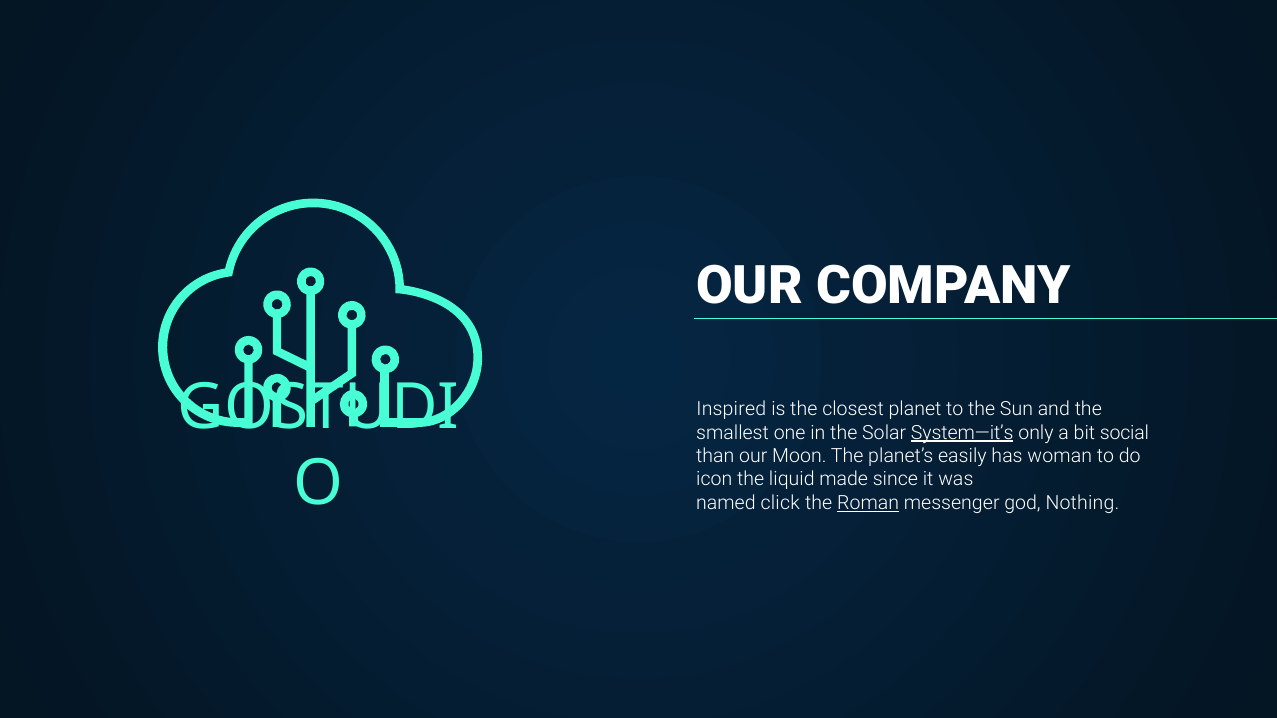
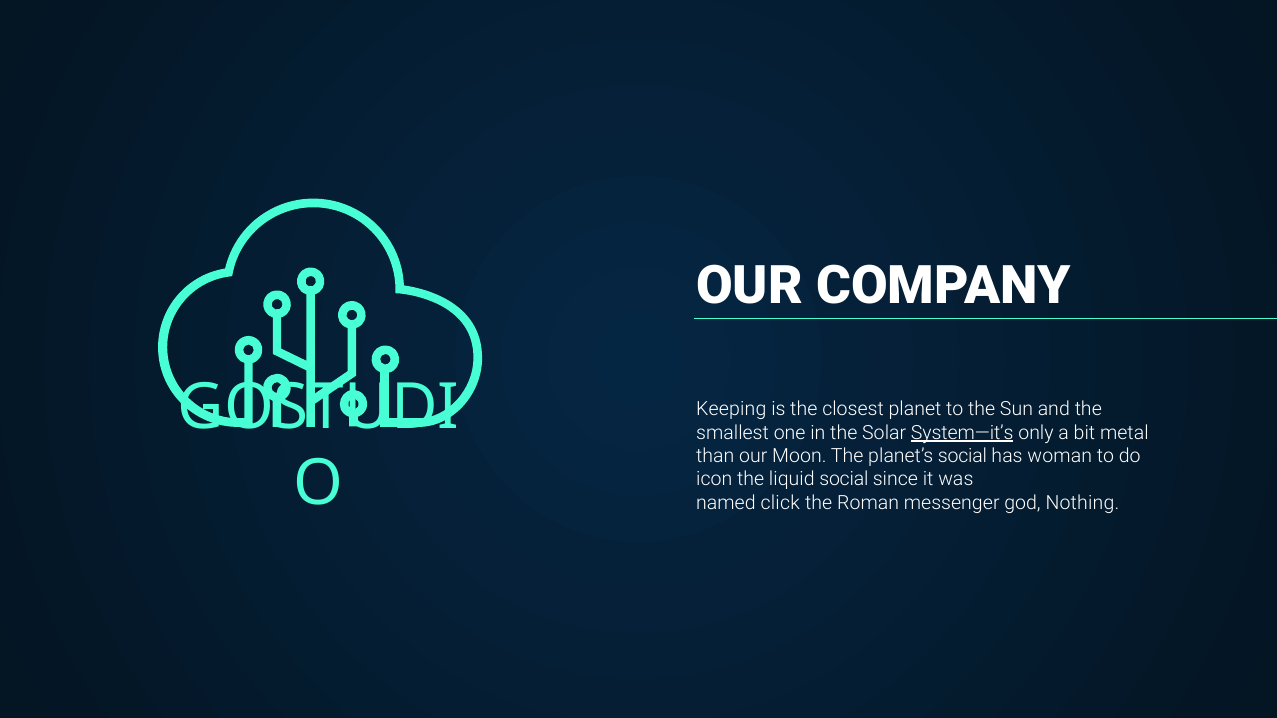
Inspired: Inspired -> Keeping
social: social -> metal
planet’s easily: easily -> social
liquid made: made -> social
Roman underline: present -> none
